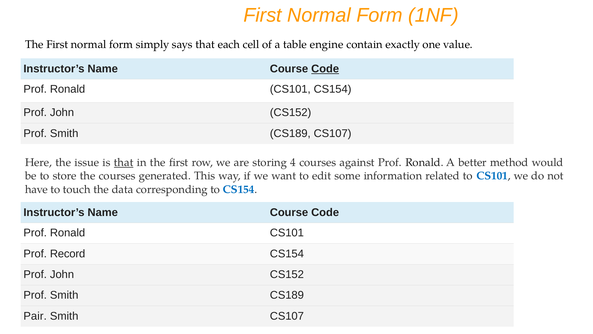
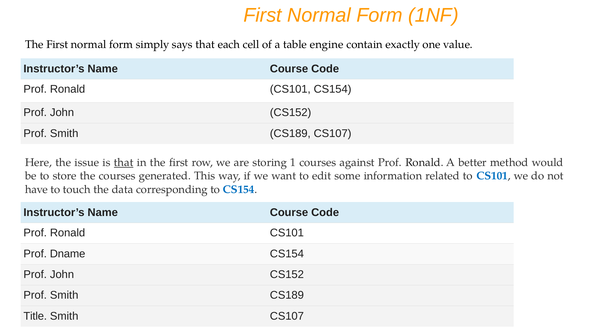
Code at (325, 69) underline: present -> none
4: 4 -> 1
Record: Record -> Dname
Pair: Pair -> Title
